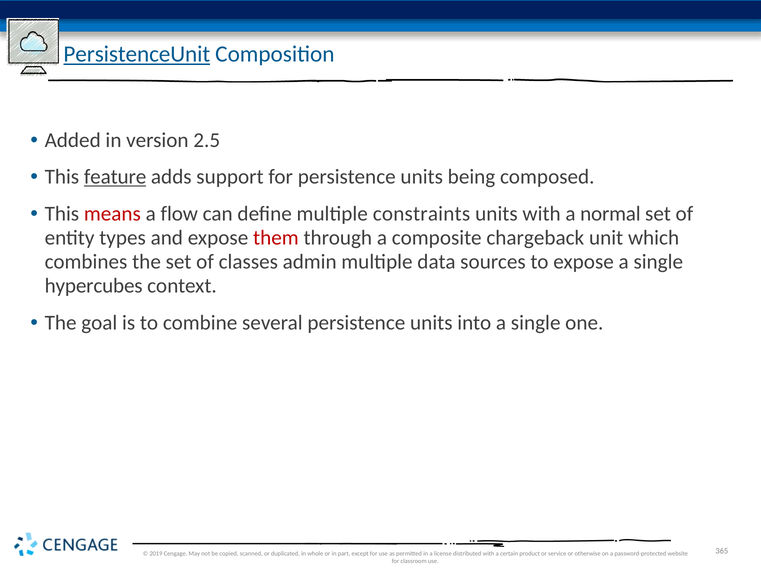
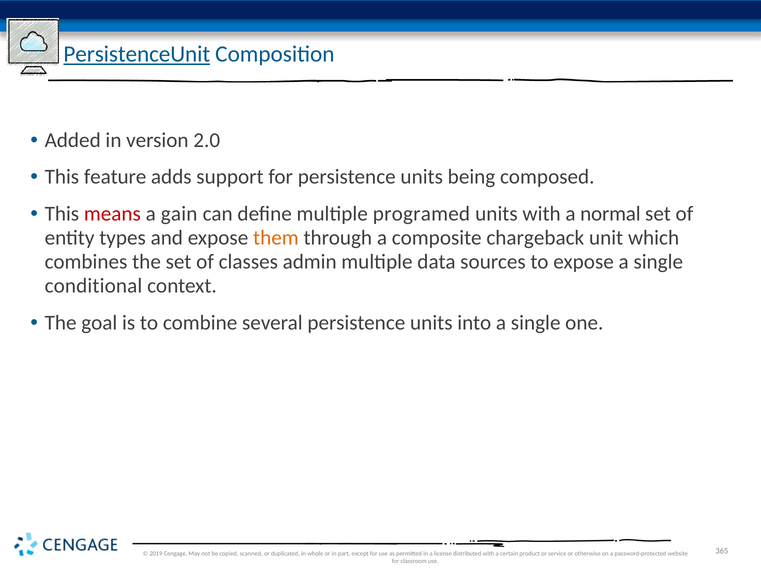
2.5: 2.5 -> 2.0
feature underline: present -> none
flow: flow -> gain
constraints: constraints -> programed
them colour: red -> orange
hypercubes: hypercubes -> conditional
